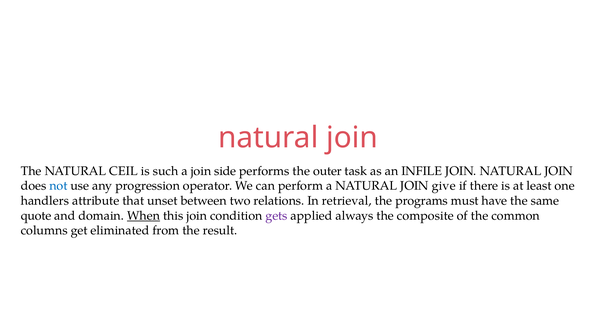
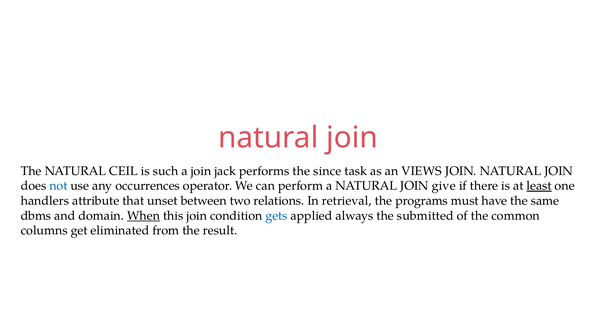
side: side -> jack
outer: outer -> since
INFILE: INFILE -> VIEWS
progression: progression -> occurrences
least underline: none -> present
quote: quote -> dbms
gets colour: purple -> blue
composite: composite -> submitted
